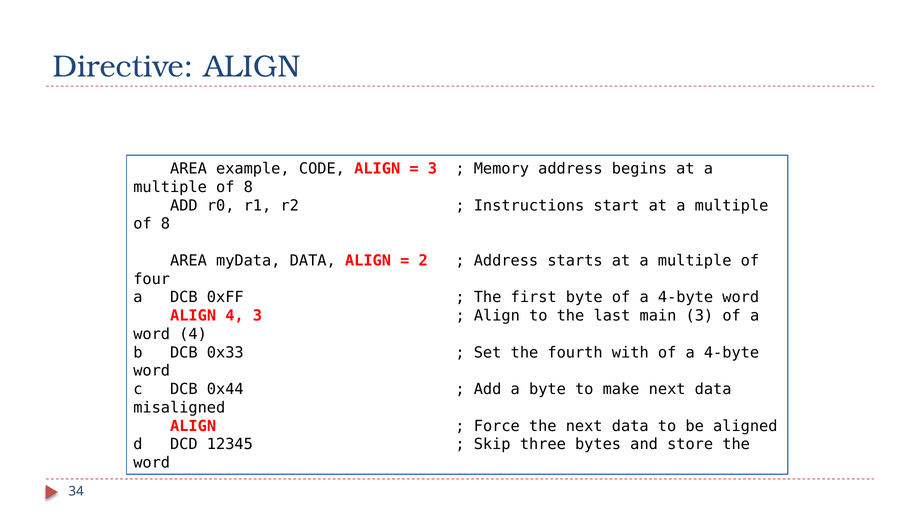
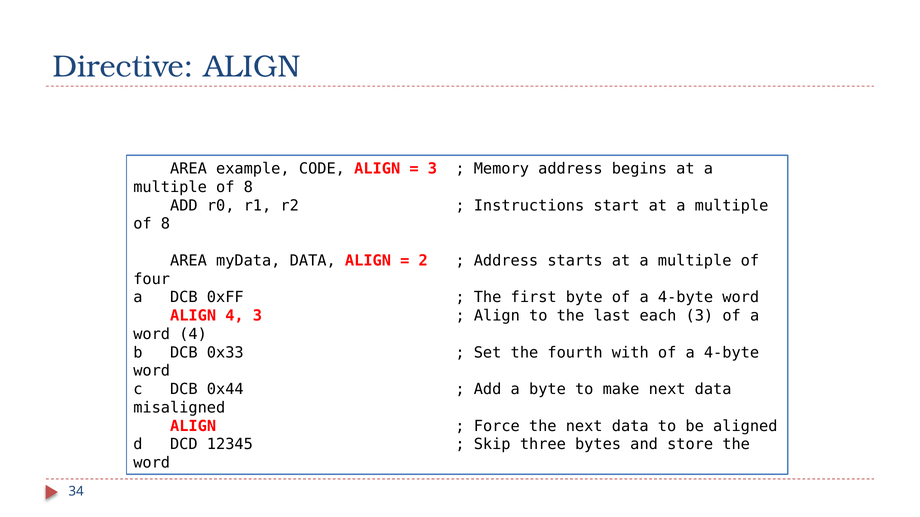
main: main -> each
